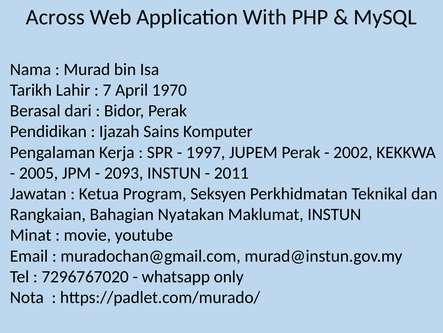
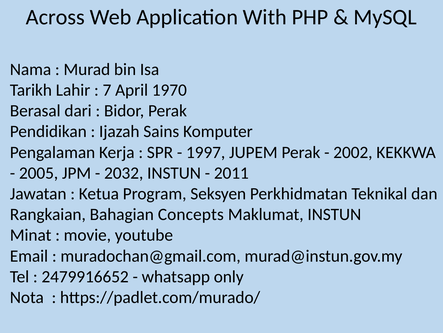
2093: 2093 -> 2032
Nyatakan: Nyatakan -> Concepts
7296767020: 7296767020 -> 2479916652
